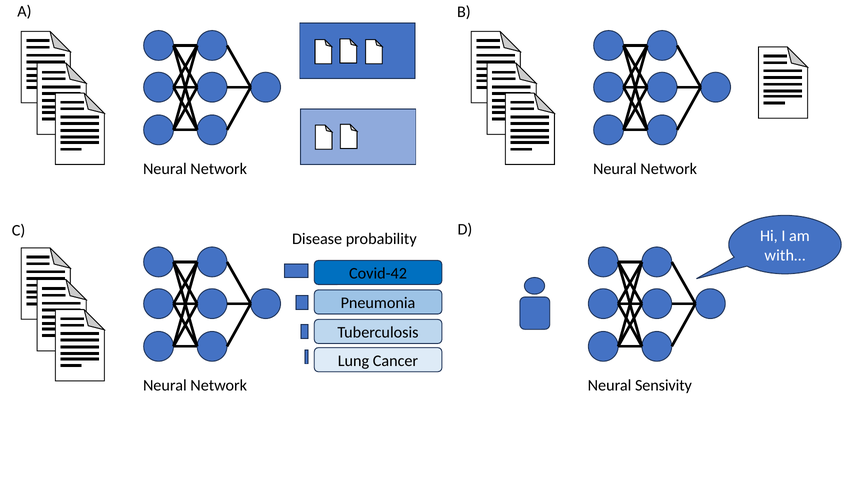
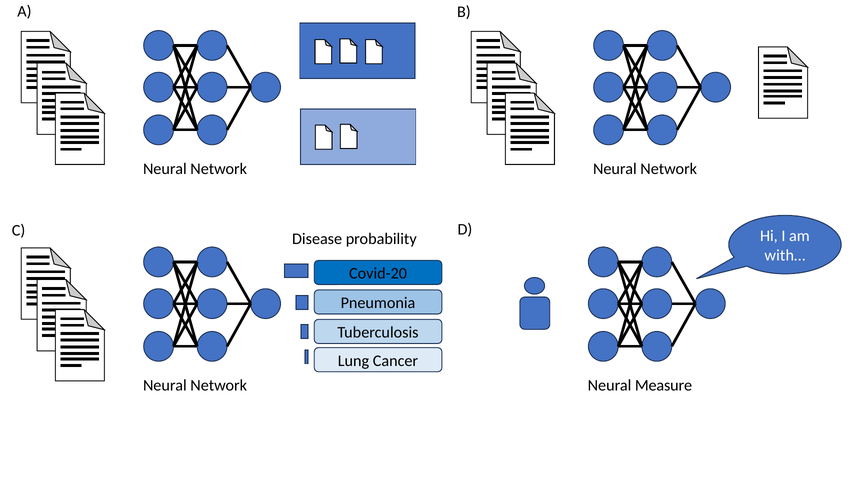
Covid-42: Covid-42 -> Covid-20
Sensivity: Sensivity -> Measure
